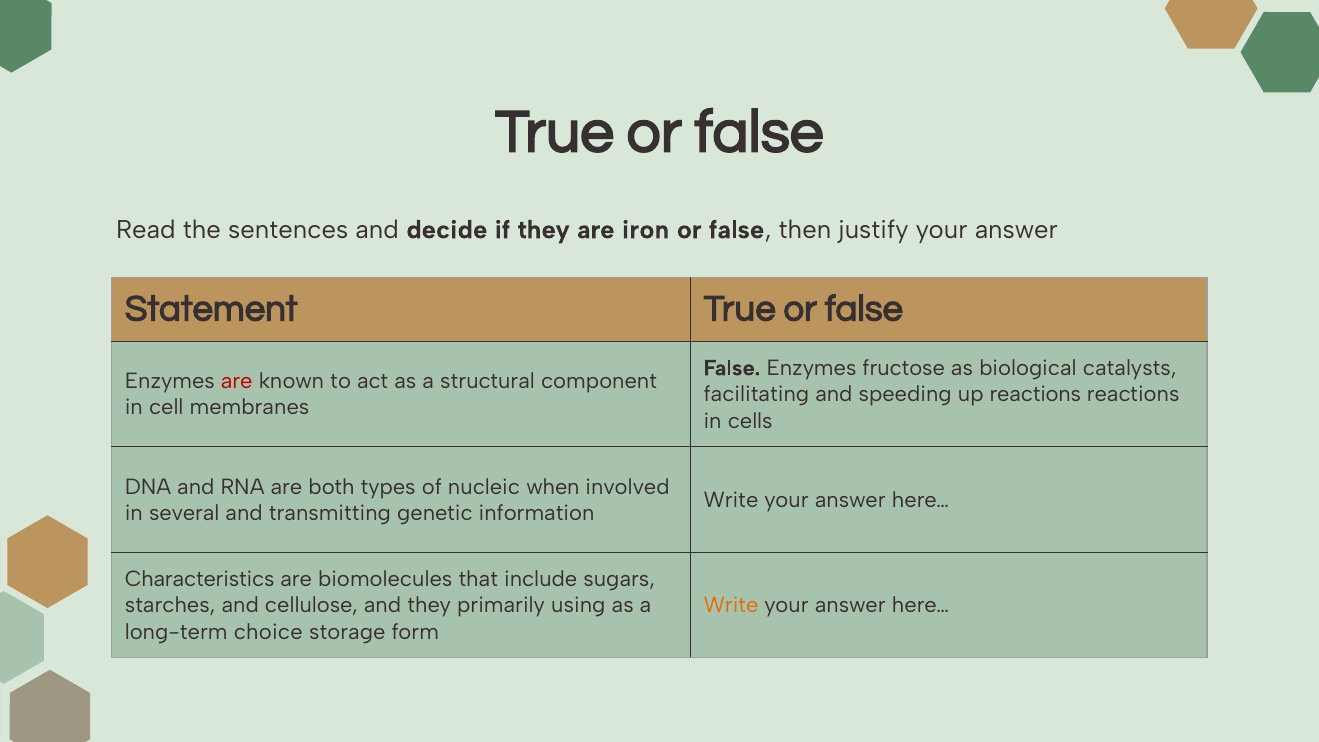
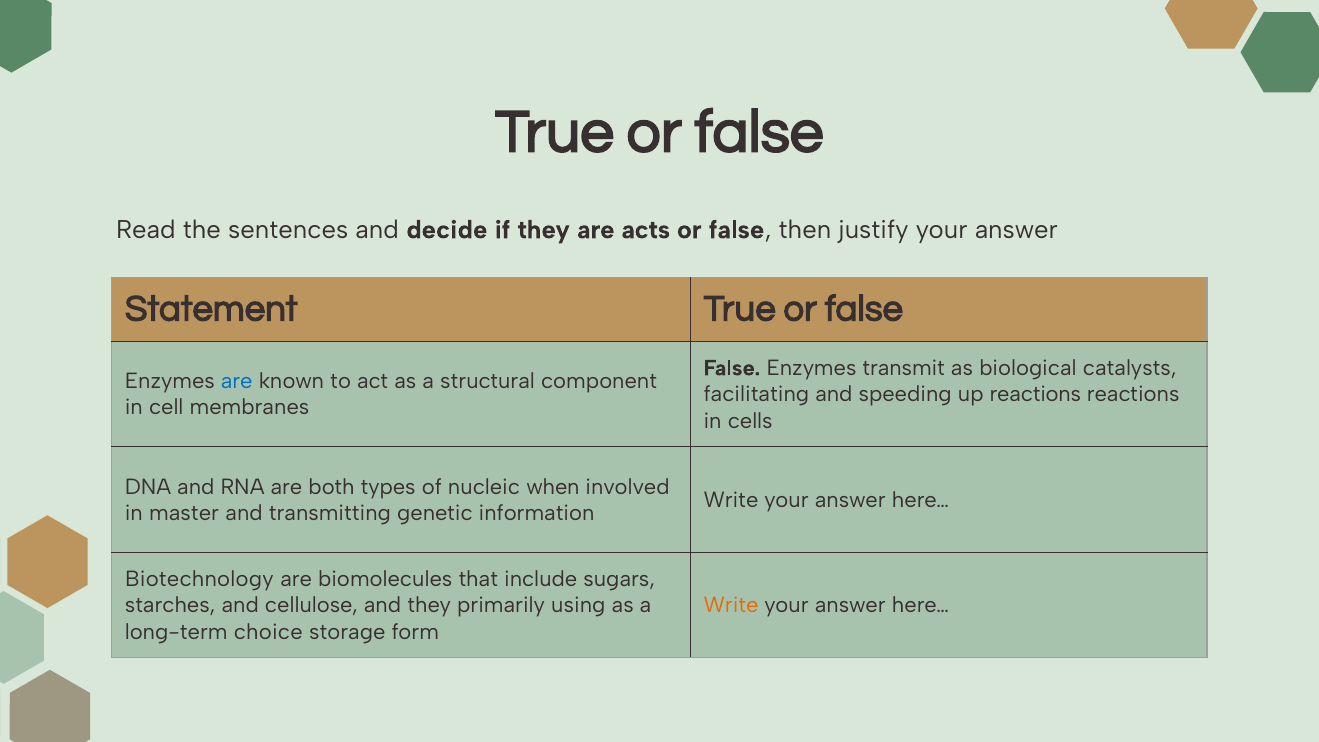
iron: iron -> acts
fructose: fructose -> transmit
are at (237, 381) colour: red -> blue
several: several -> master
Characteristics: Characteristics -> Biotechnology
